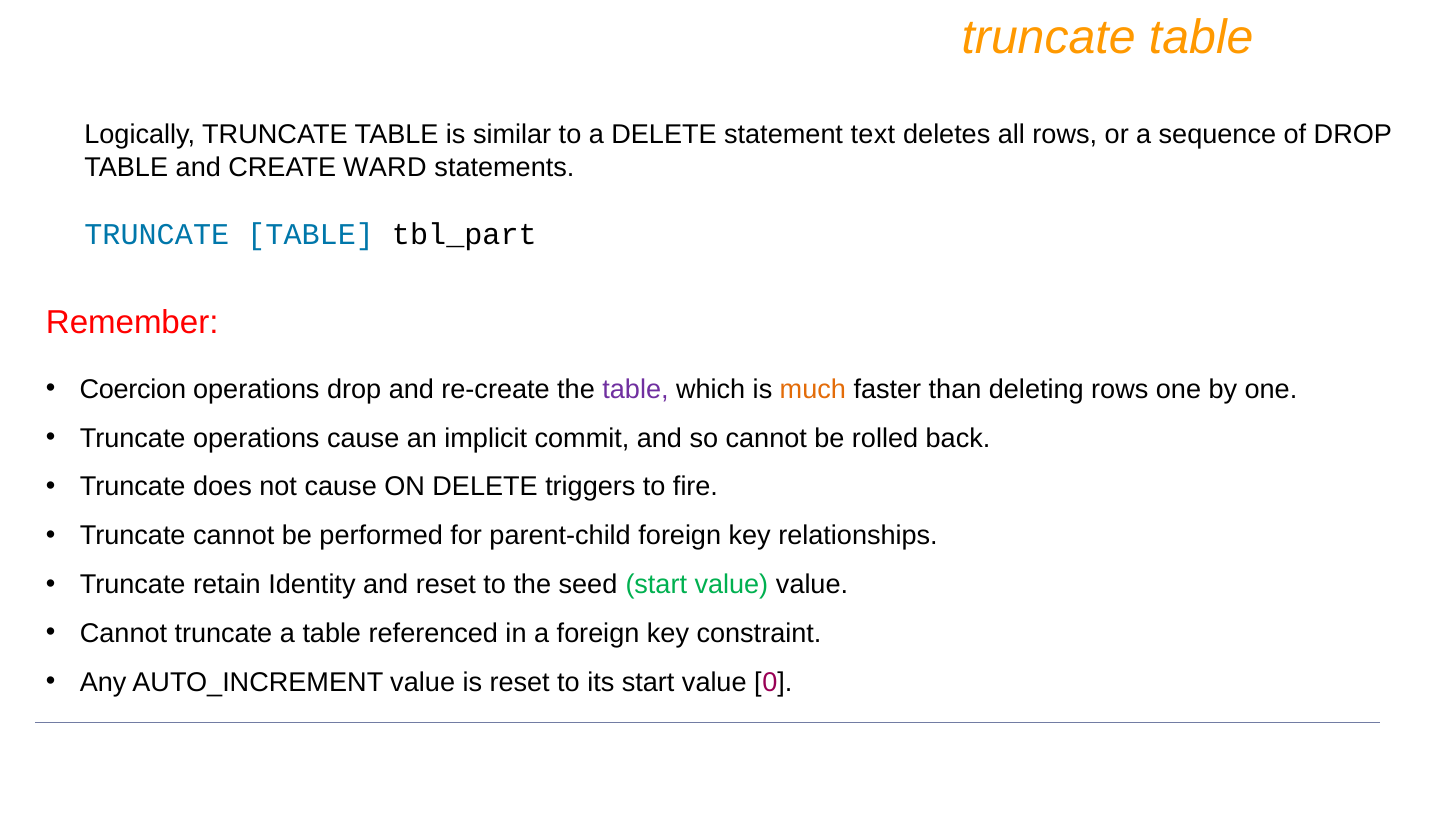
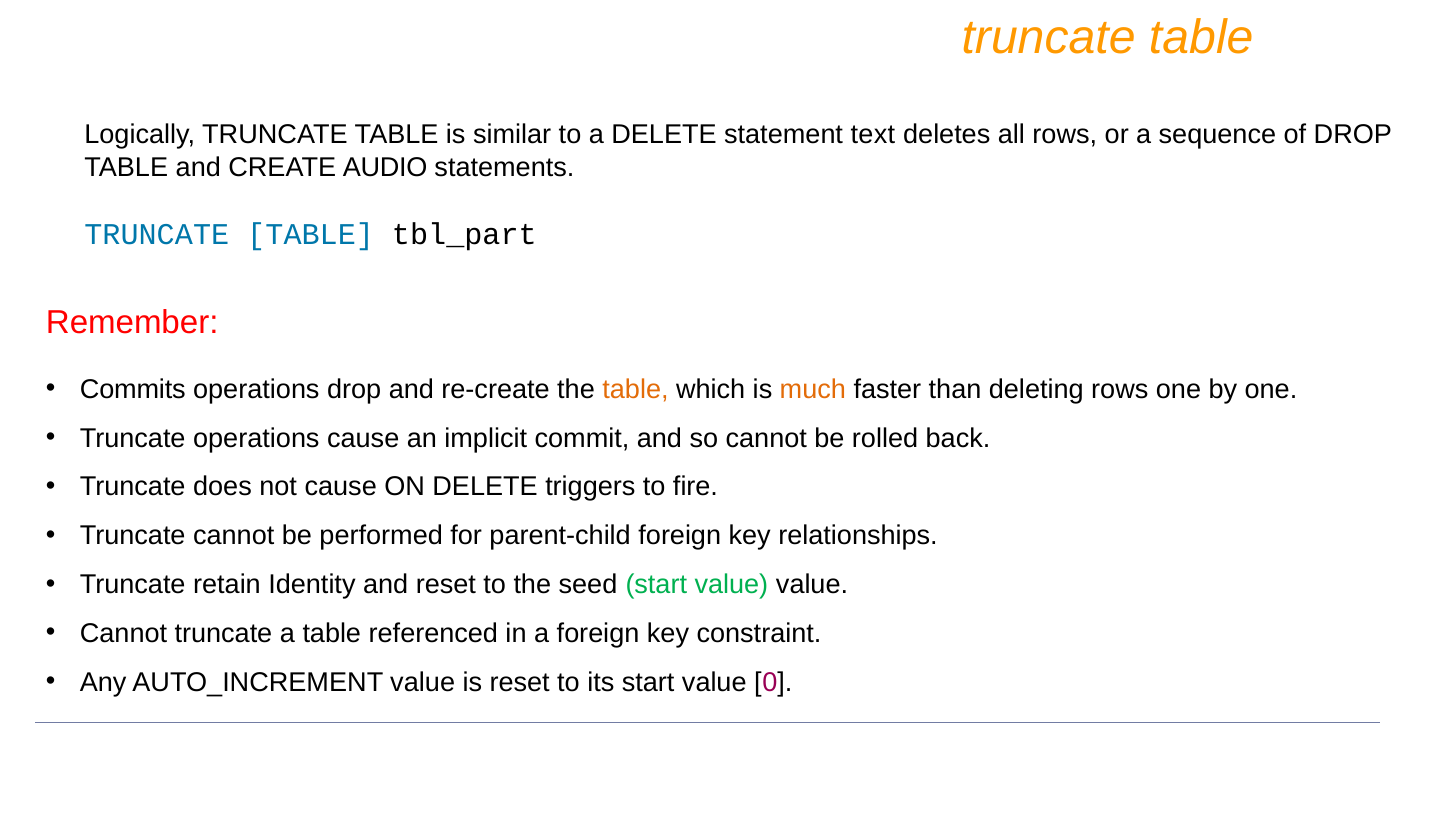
WARD: WARD -> AUDIO
Coercion: Coercion -> Commits
table at (635, 389) colour: purple -> orange
